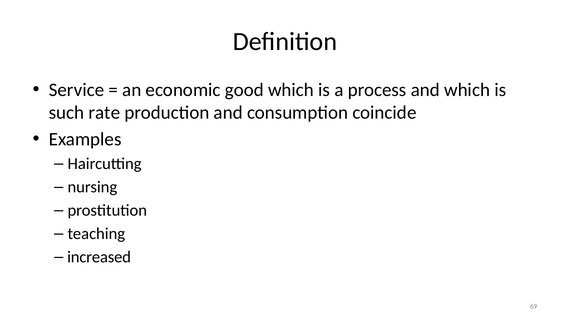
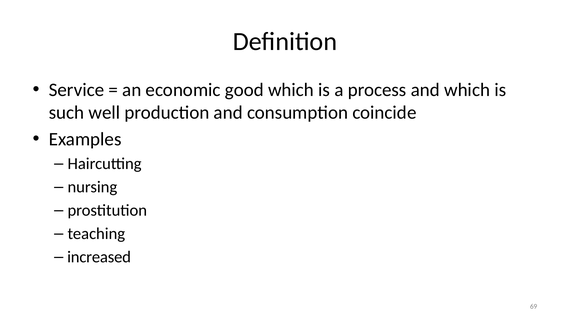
rate: rate -> well
